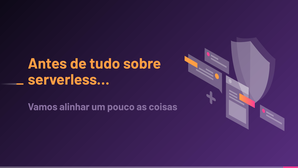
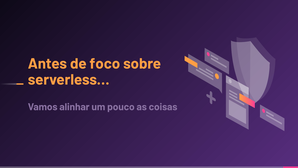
tudo: tudo -> foco
